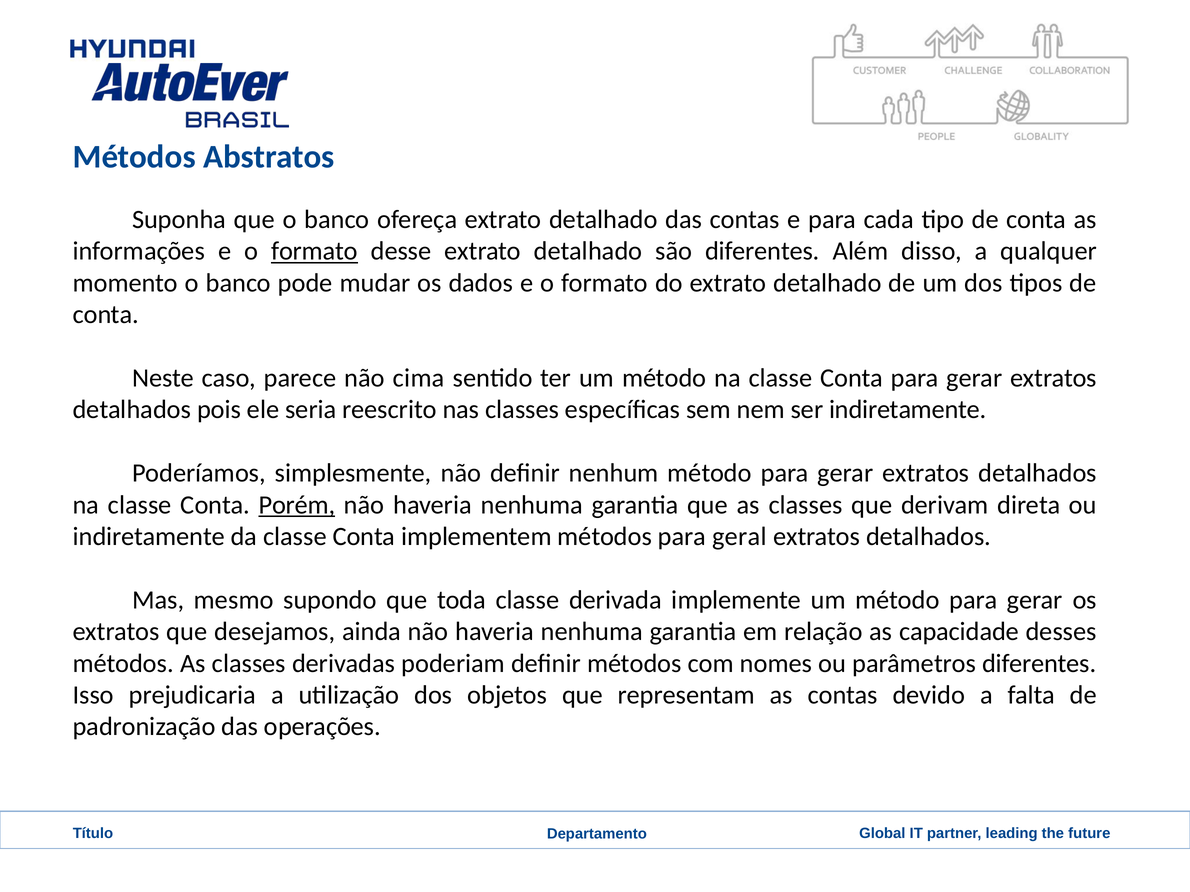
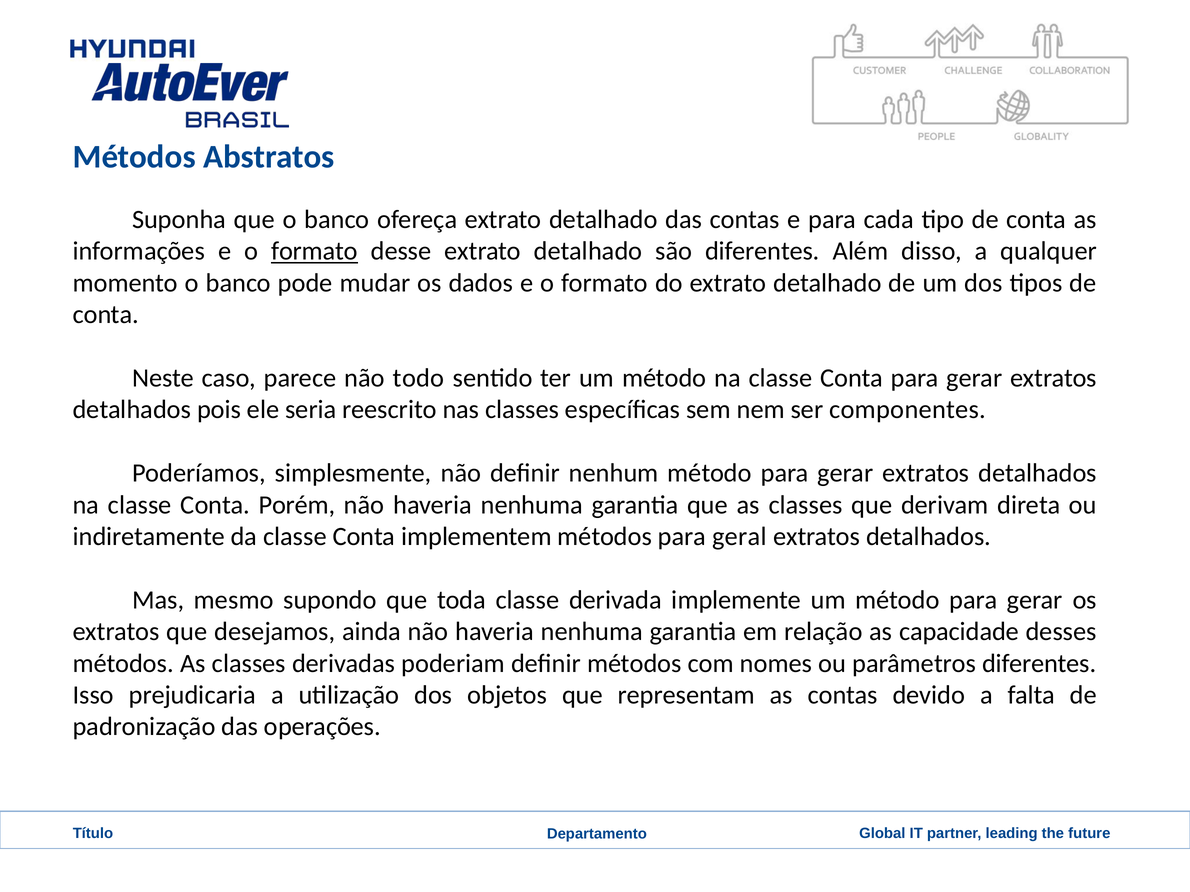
cima: cima -> todo
ser indiretamente: indiretamente -> componentes
Porém underline: present -> none
